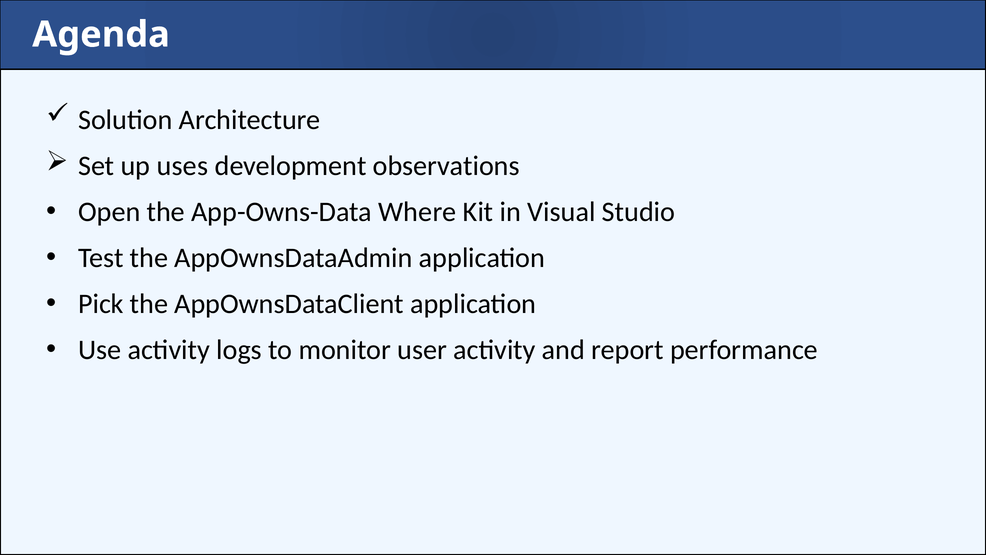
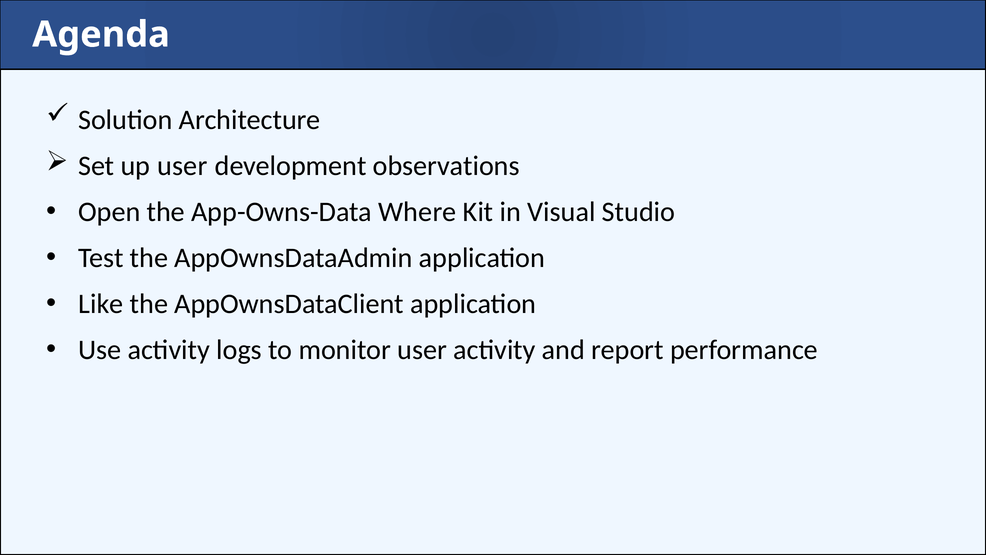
up uses: uses -> user
Pick: Pick -> Like
